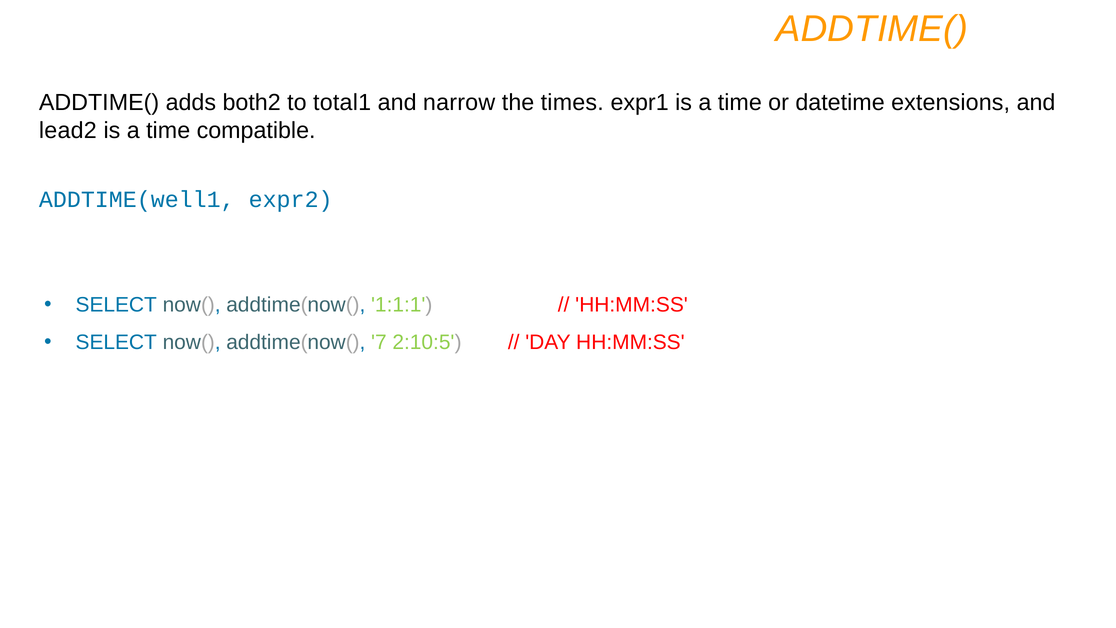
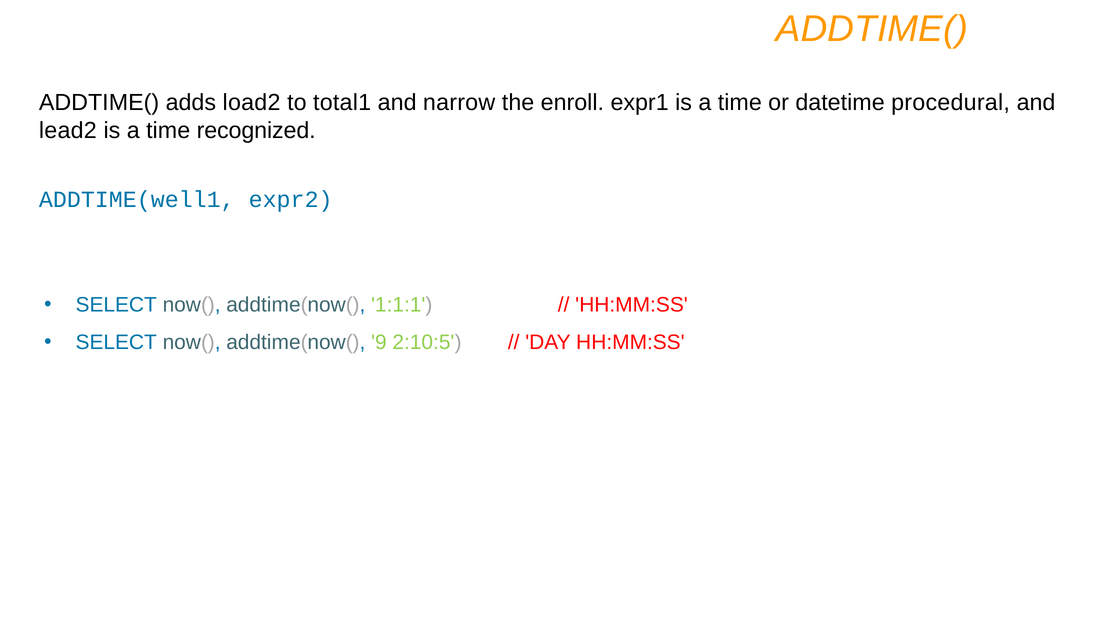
both2: both2 -> load2
times: times -> enroll
extensions: extensions -> procedural
compatible: compatible -> recognized
7: 7 -> 9
